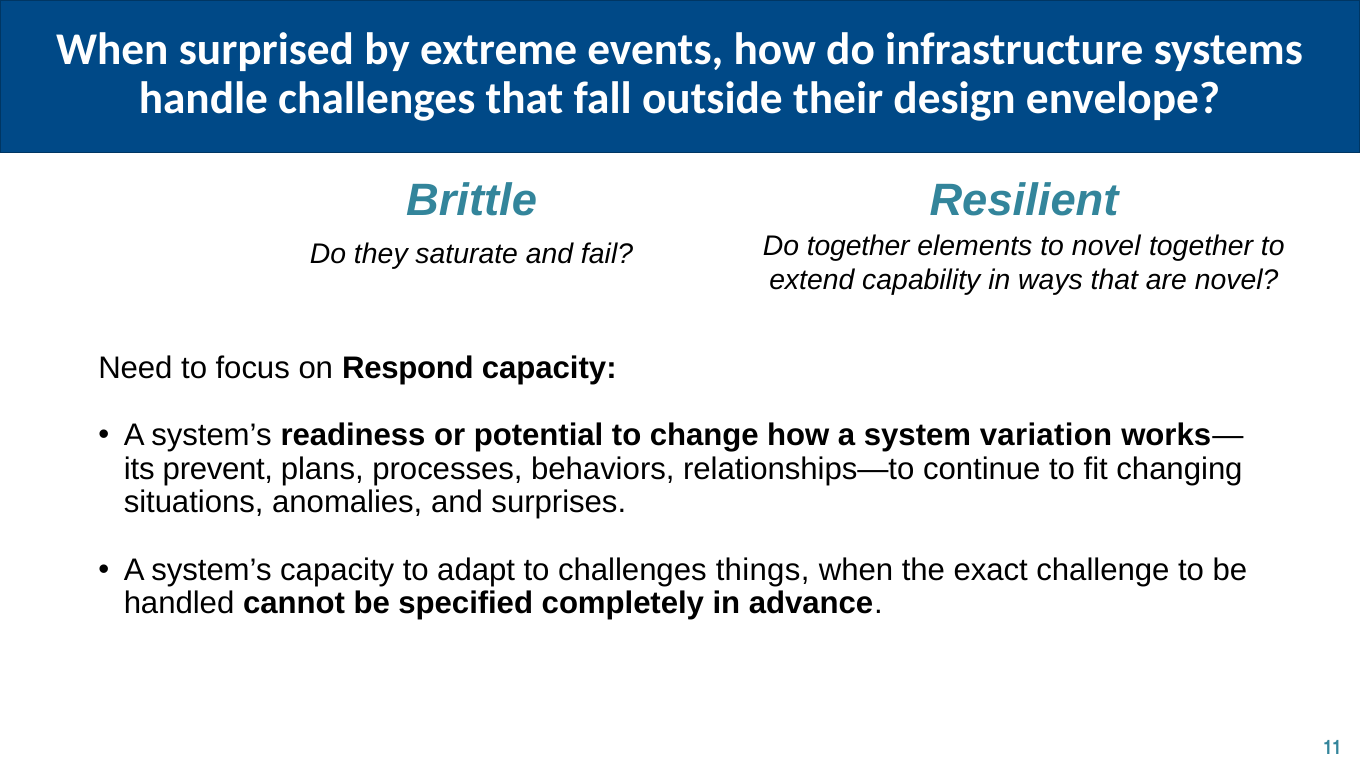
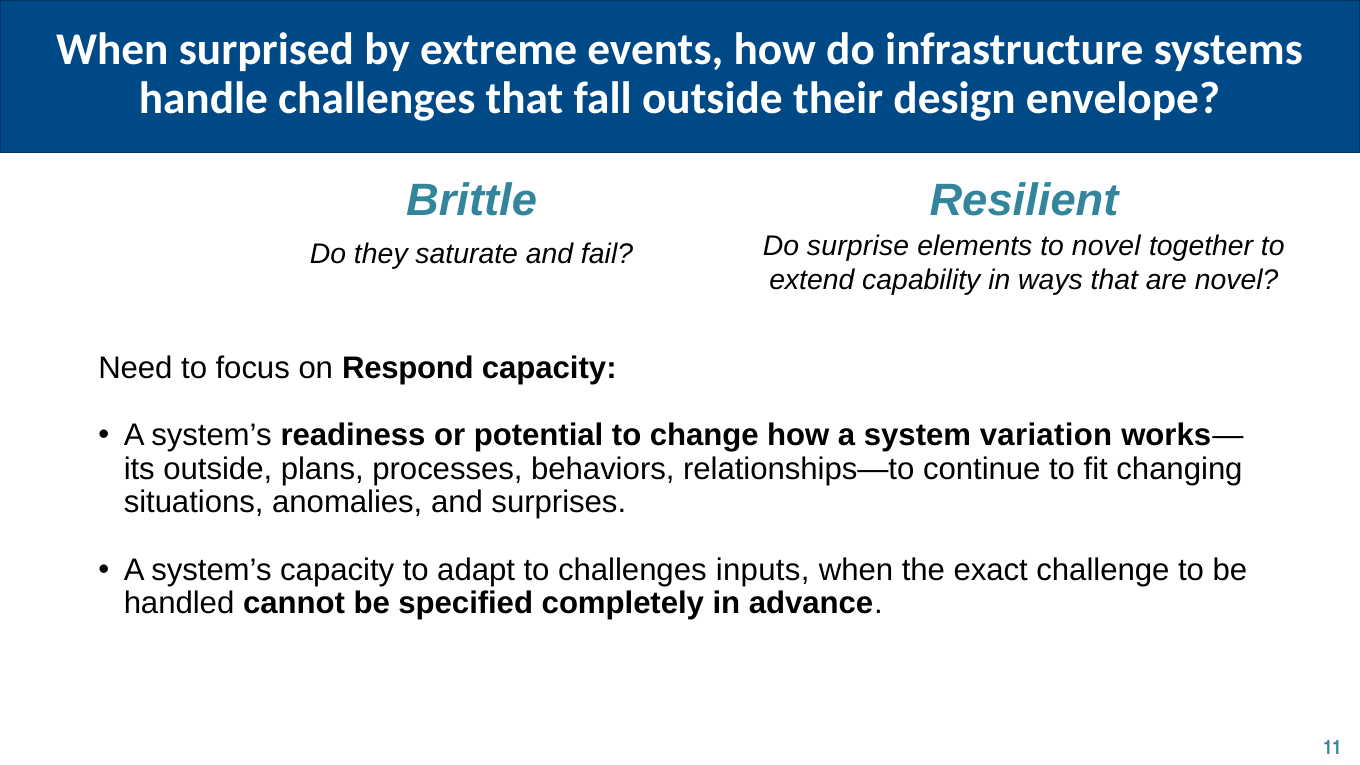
Do together: together -> surprise
prevent at (218, 469): prevent -> outside
things: things -> inputs
